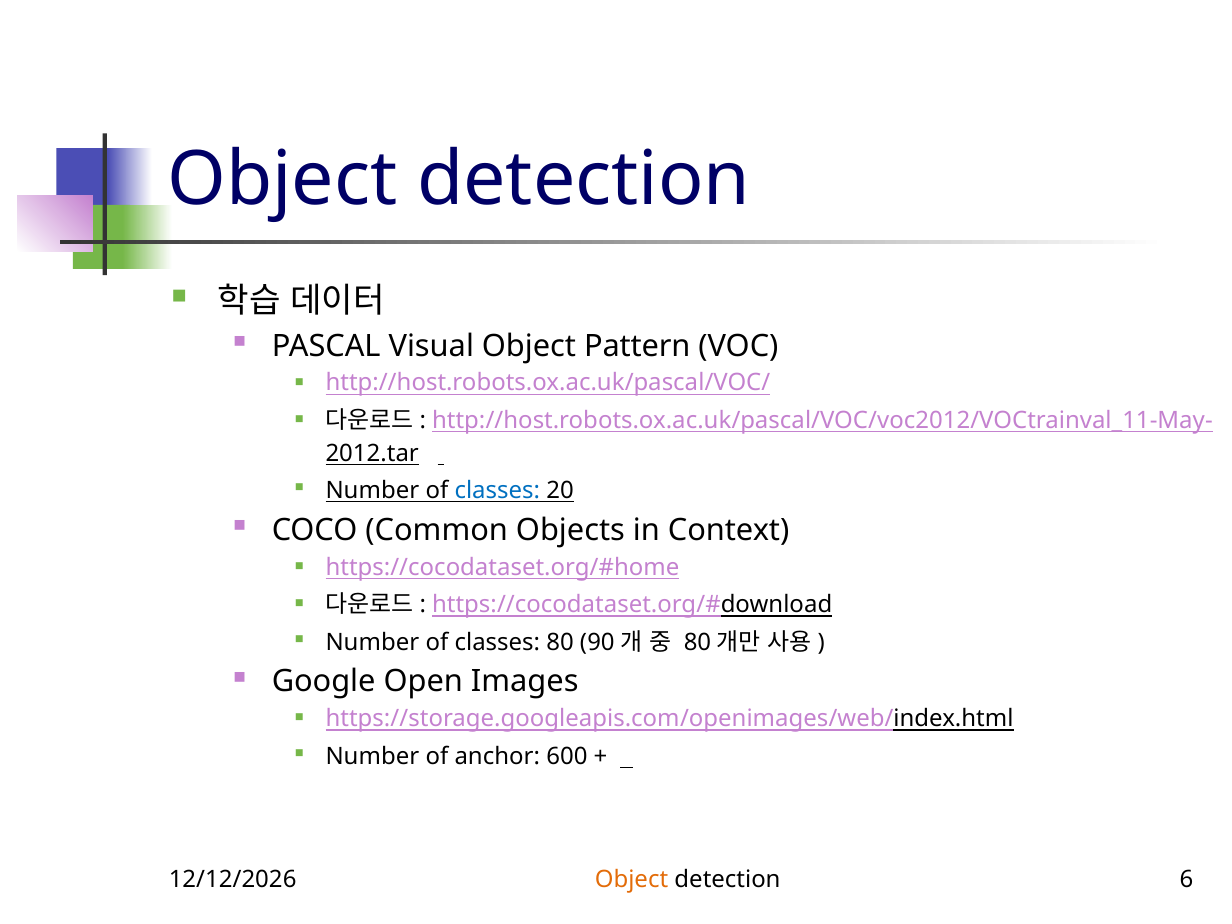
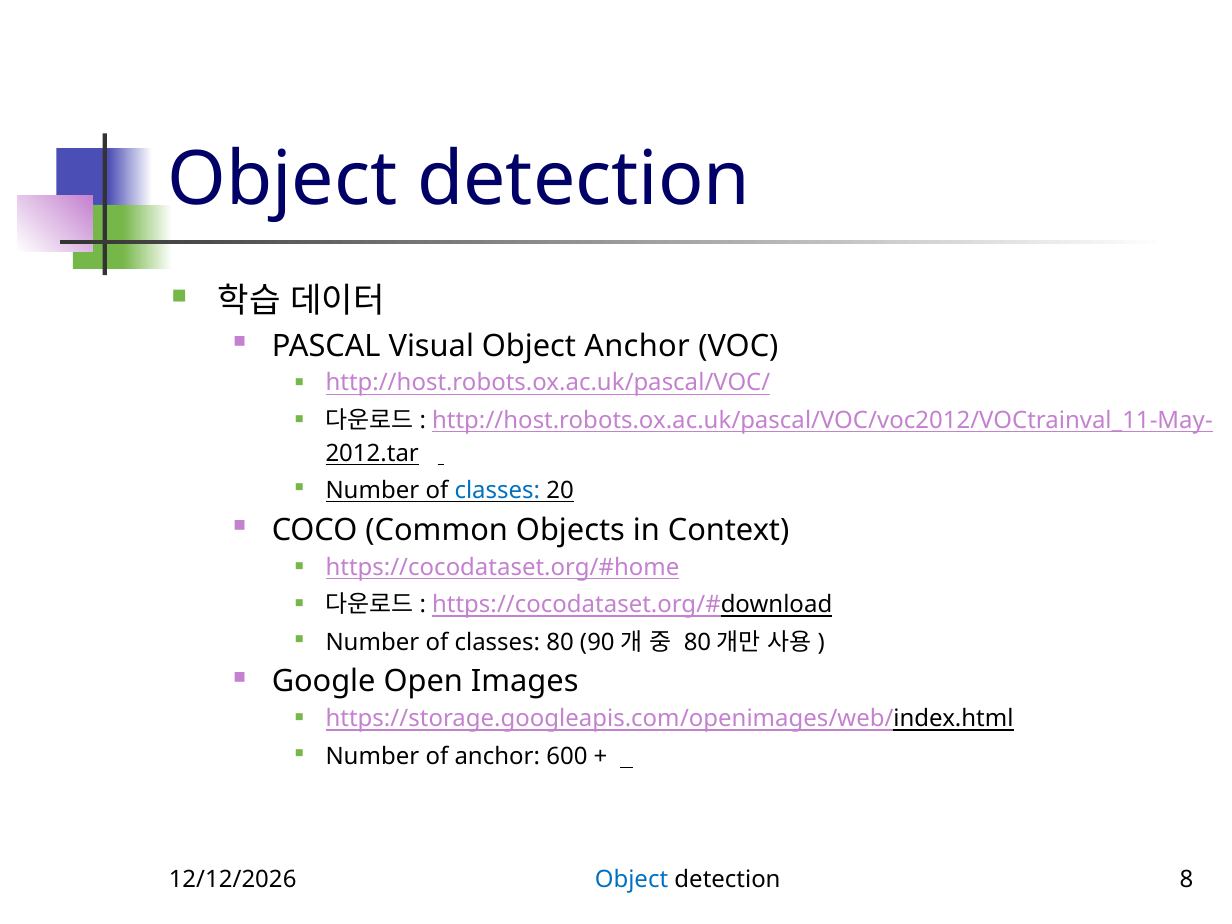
Object Pattern: Pattern -> Anchor
Object at (632, 880) colour: orange -> blue
6: 6 -> 8
